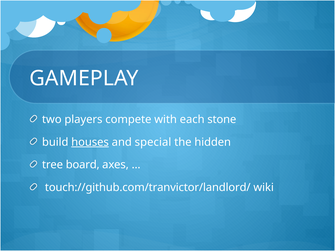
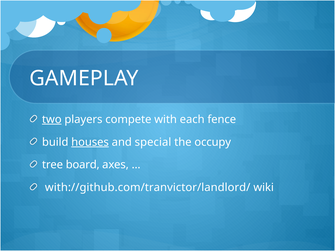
two underline: none -> present
stone: stone -> fence
hidden: hidden -> occupy
touch://github.com/tranvictor/landlord/: touch://github.com/tranvictor/landlord/ -> with://github.com/tranvictor/landlord/
